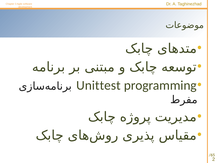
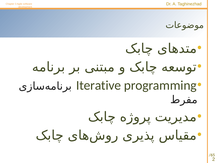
Unittest: Unittest -> Iterative
